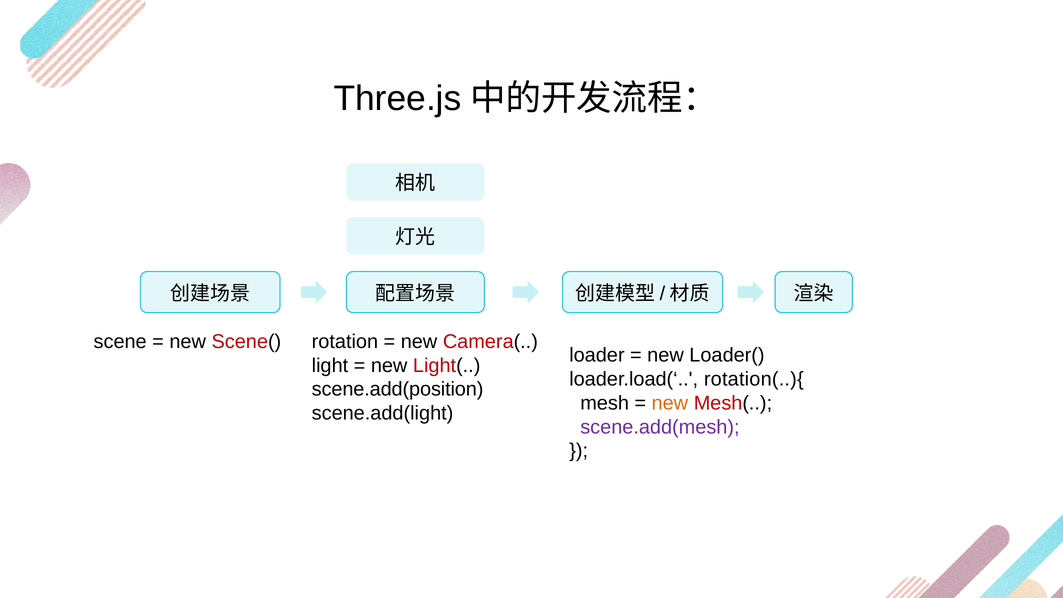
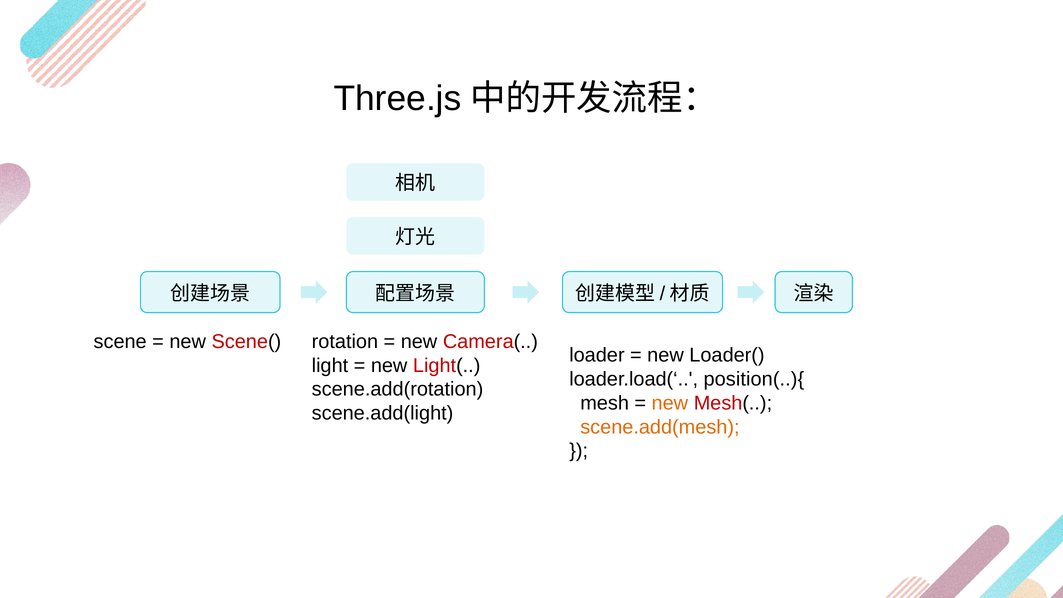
rotation(..){: rotation(..){ -> position(..){
scene.add(position: scene.add(position -> scene.add(rotation
scene.add(mesh colour: purple -> orange
